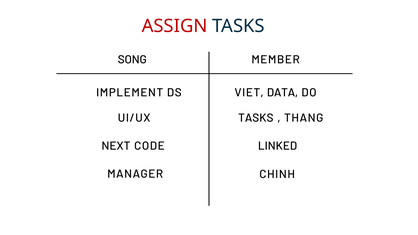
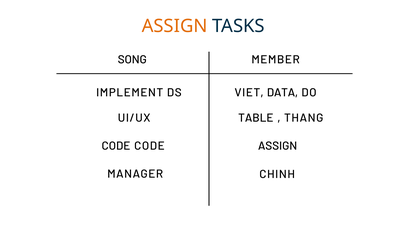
ASSIGN at (175, 26) colour: red -> orange
TASKS at (256, 118): TASKS -> TABLE
NEXT at (116, 146): NEXT -> CODE
LINKED at (278, 146): LINKED -> ASSIGN
